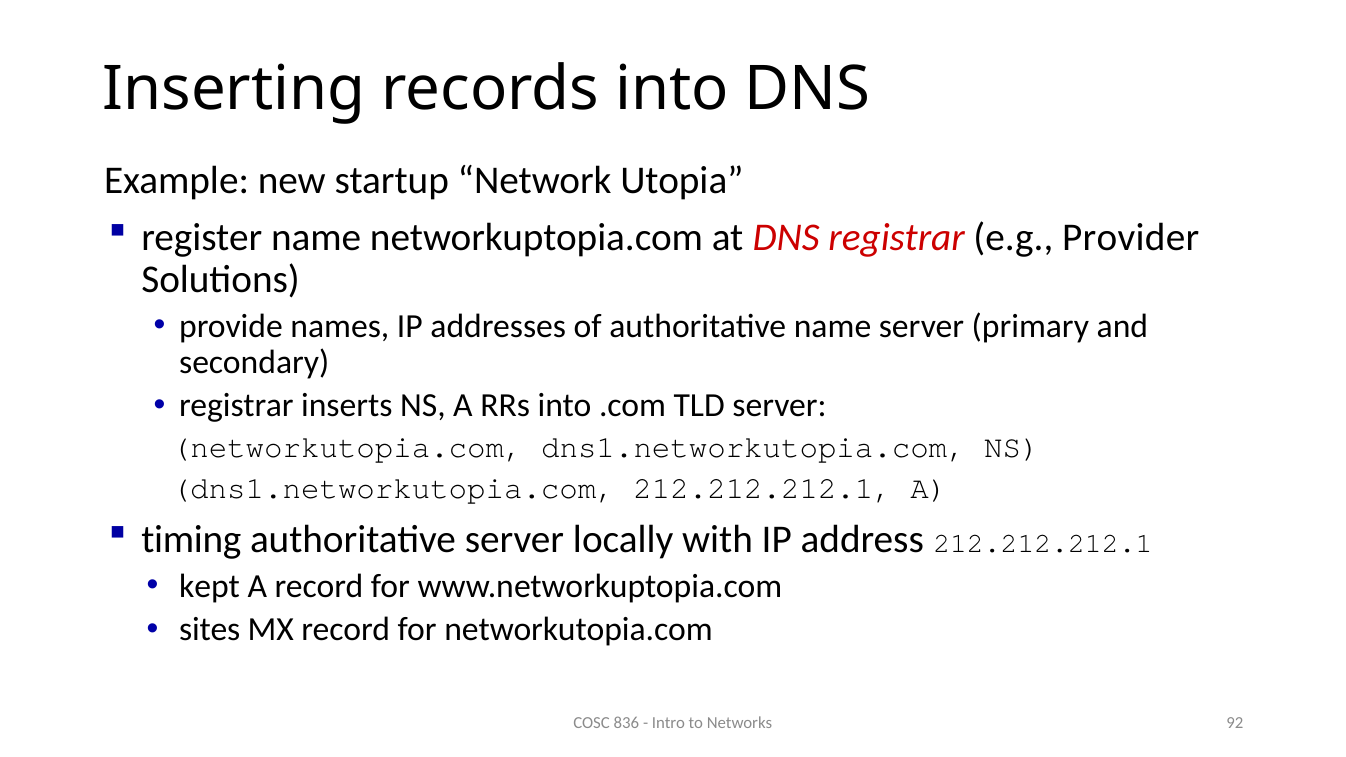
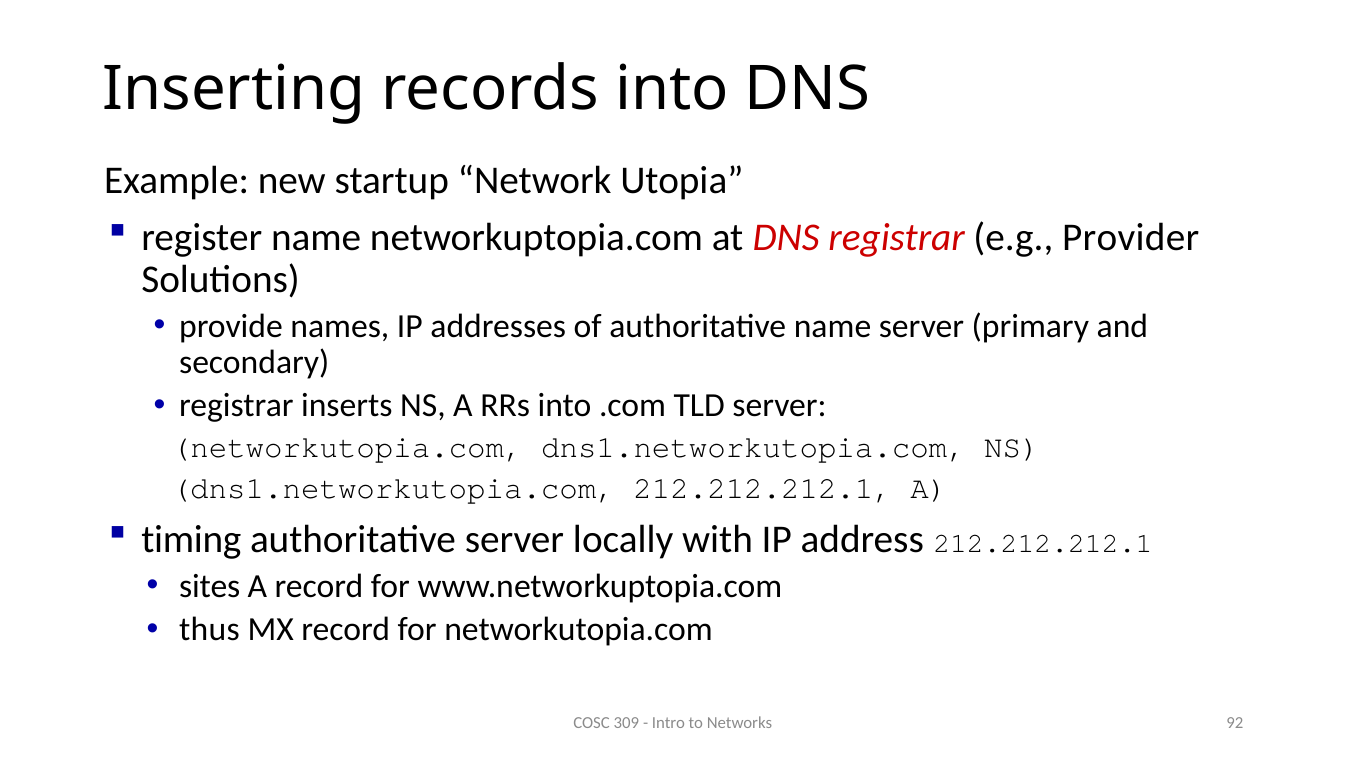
kept: kept -> sites
sites: sites -> thus
836: 836 -> 309
